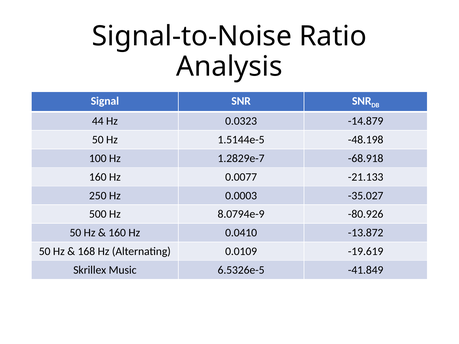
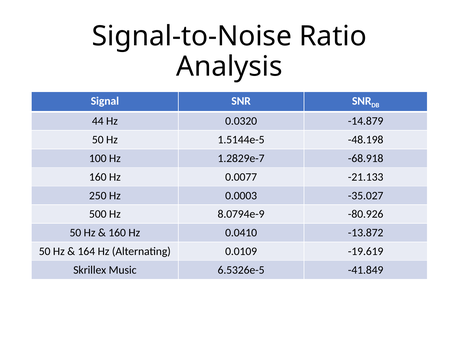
0.0323: 0.0323 -> 0.0320
168: 168 -> 164
